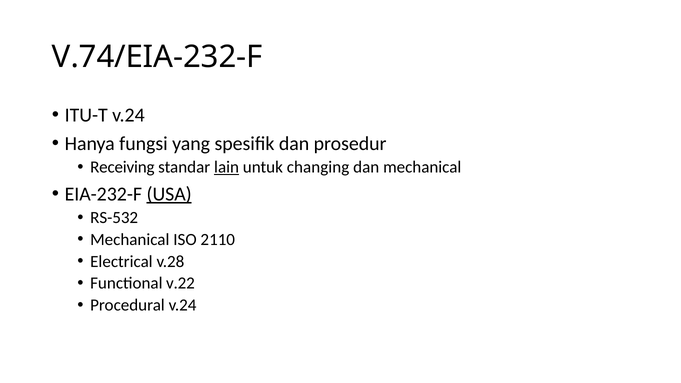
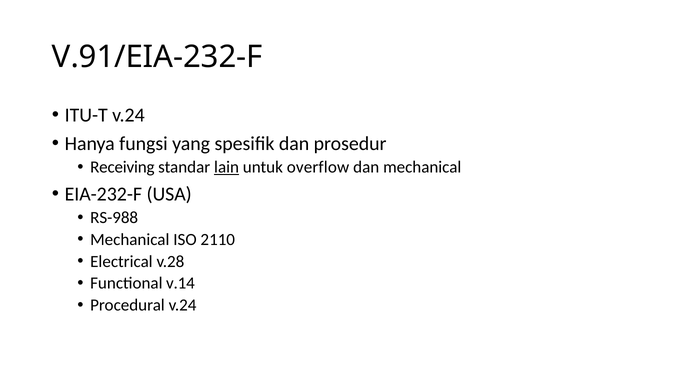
V.74/EIA-232-F: V.74/EIA-232-F -> V.91/EIA-232-F
changing: changing -> overflow
USA underline: present -> none
RS-532: RS-532 -> RS-988
v.22: v.22 -> v.14
